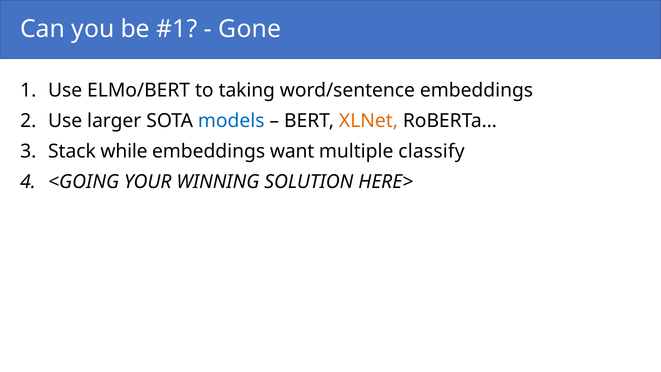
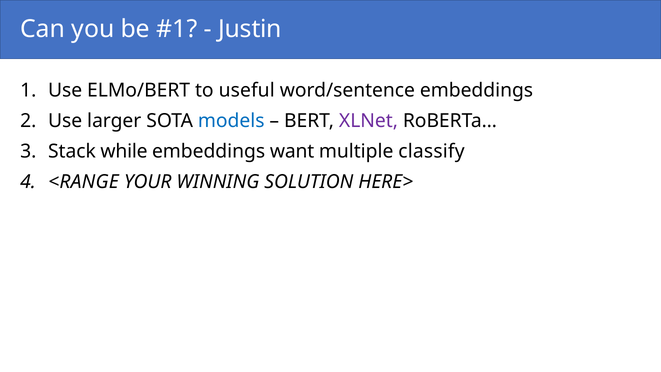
Gone: Gone -> Justin
taking: taking -> useful
XLNet colour: orange -> purple
<GOING: <GOING -> <RANGE
